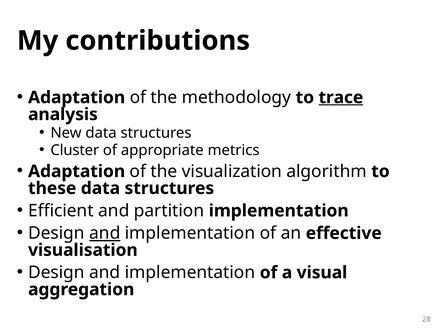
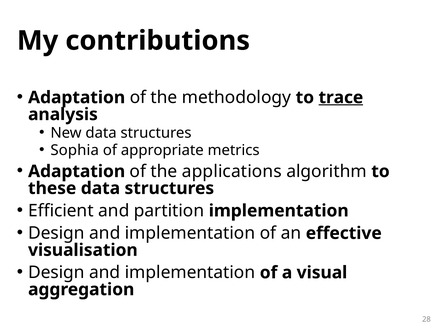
Cluster: Cluster -> Sophia
visualization: visualization -> applications
and at (105, 233) underline: present -> none
